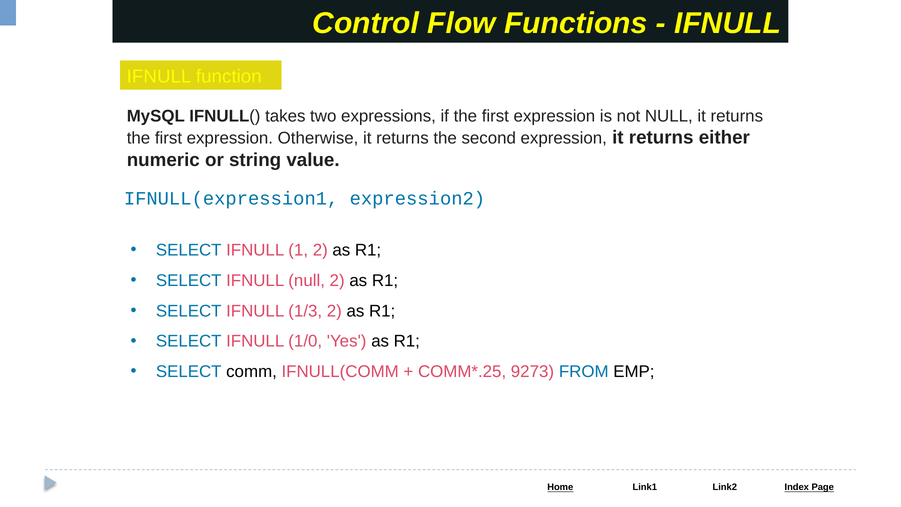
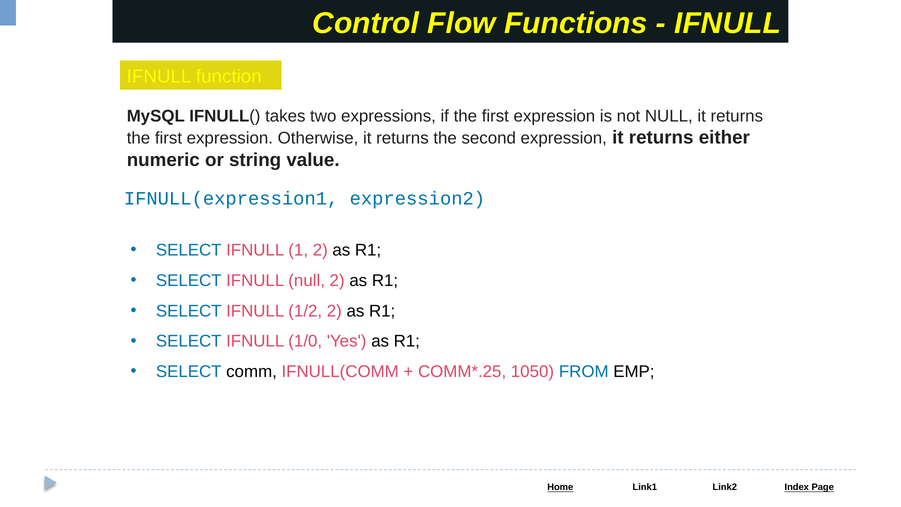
1/3: 1/3 -> 1/2
9273: 9273 -> 1050
